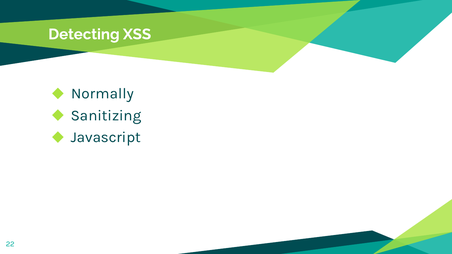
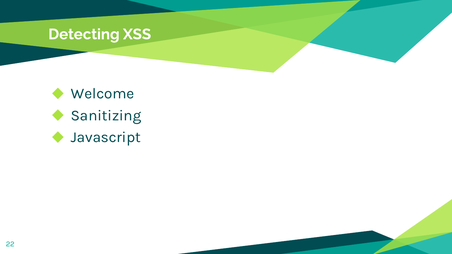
Normally: Normally -> Welcome
